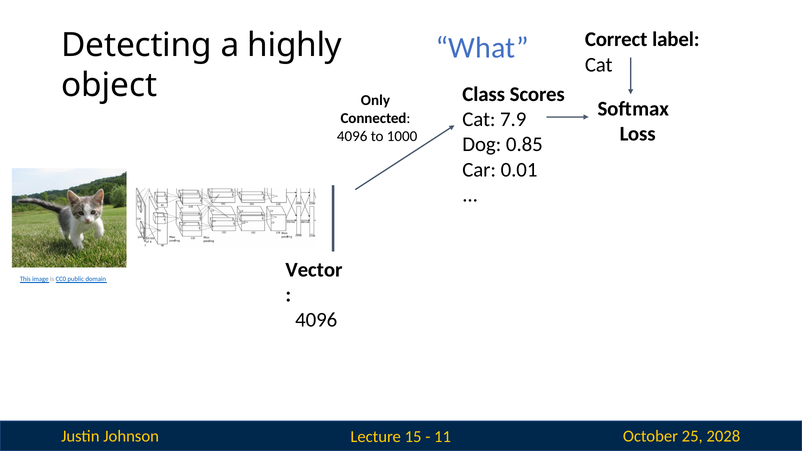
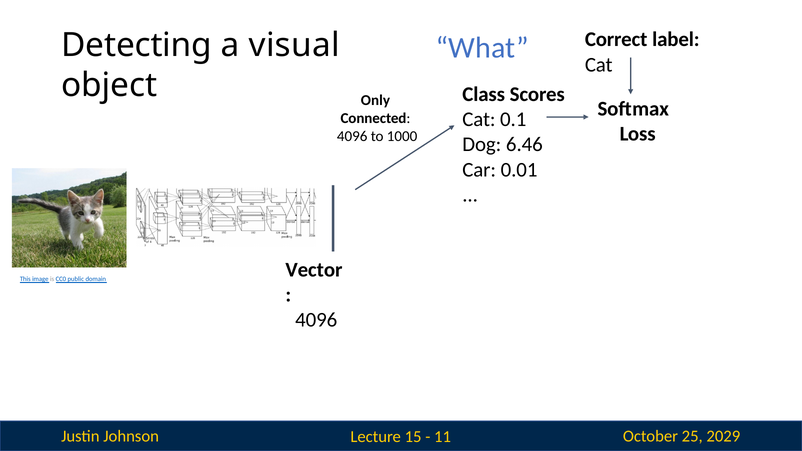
highly: highly -> visual
7.9: 7.9 -> 0.1
0.85: 0.85 -> 6.46
2028: 2028 -> 2029
